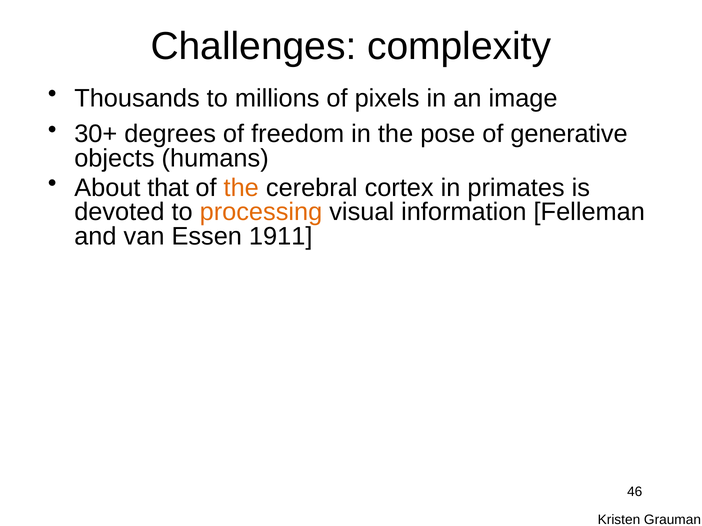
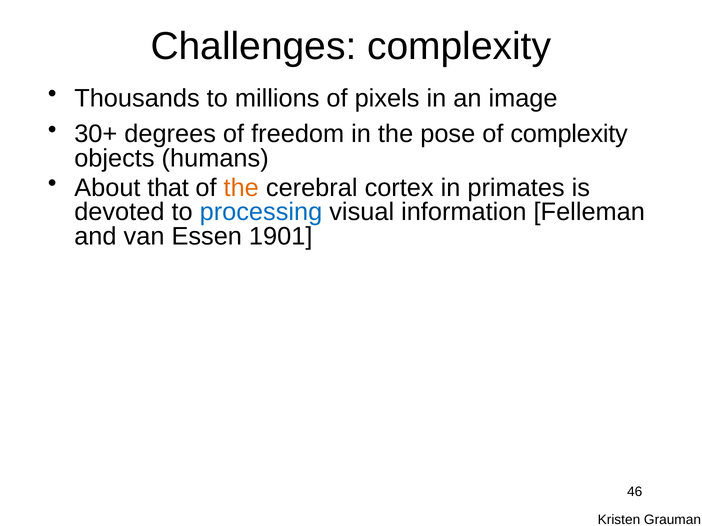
of generative: generative -> complexity
processing colour: orange -> blue
1911: 1911 -> 1901
